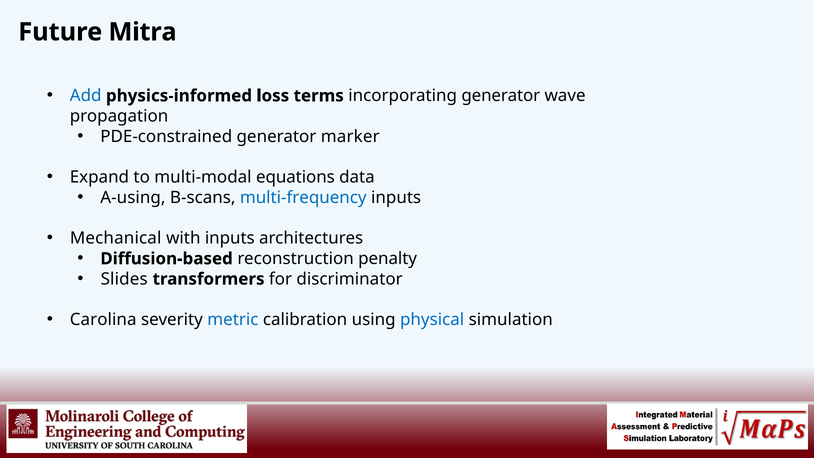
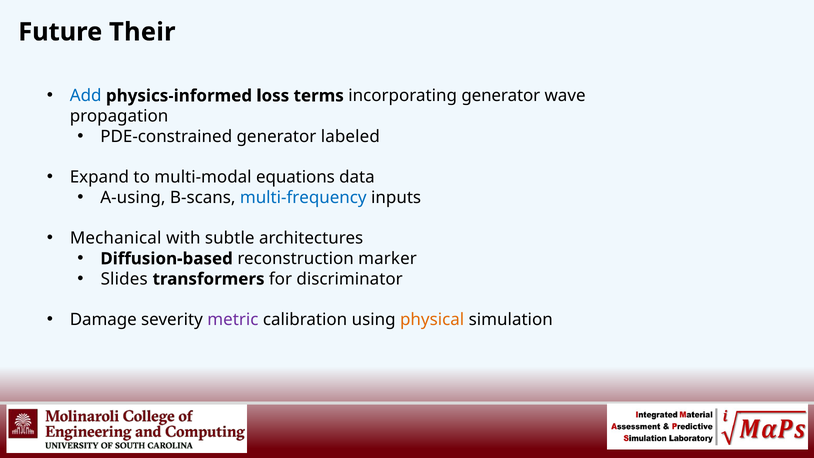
Mitra: Mitra -> Their
marker: marker -> labeled
with inputs: inputs -> subtle
penalty: penalty -> marker
Carolina: Carolina -> Damage
metric colour: blue -> purple
physical colour: blue -> orange
